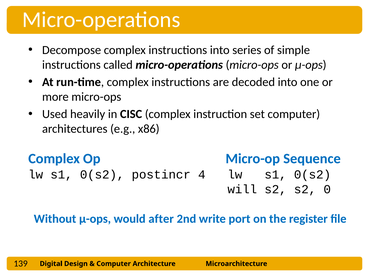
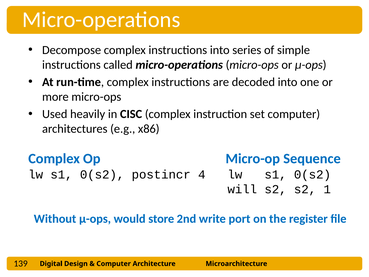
0: 0 -> 1
after: after -> store
